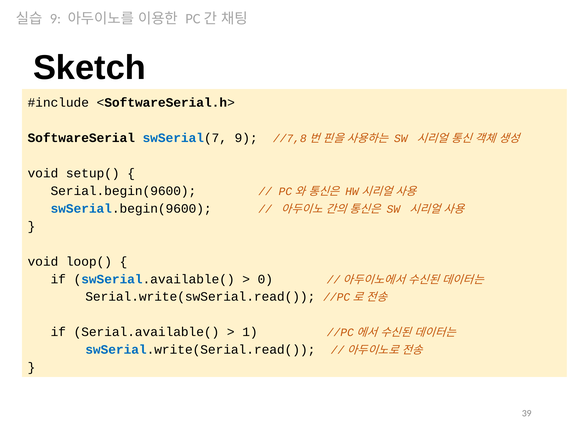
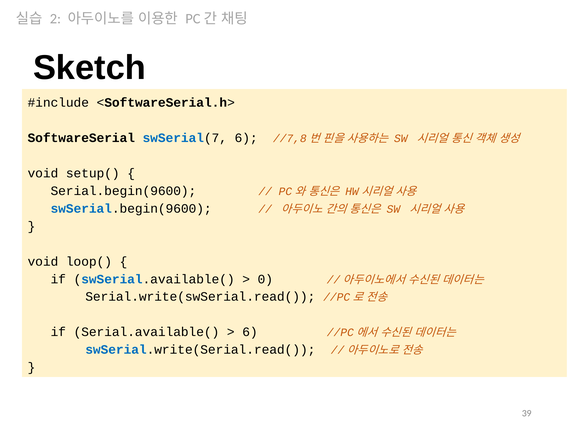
9 at (55, 19): 9 -> 2
swSerial(7 9: 9 -> 6
1 at (250, 332): 1 -> 6
